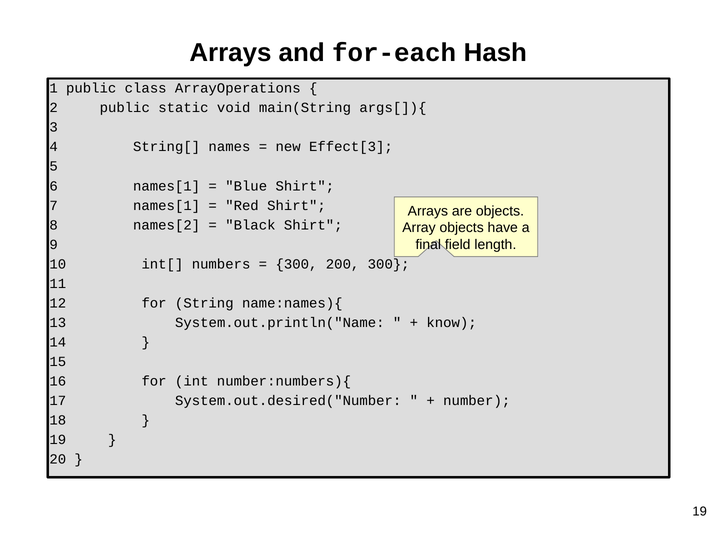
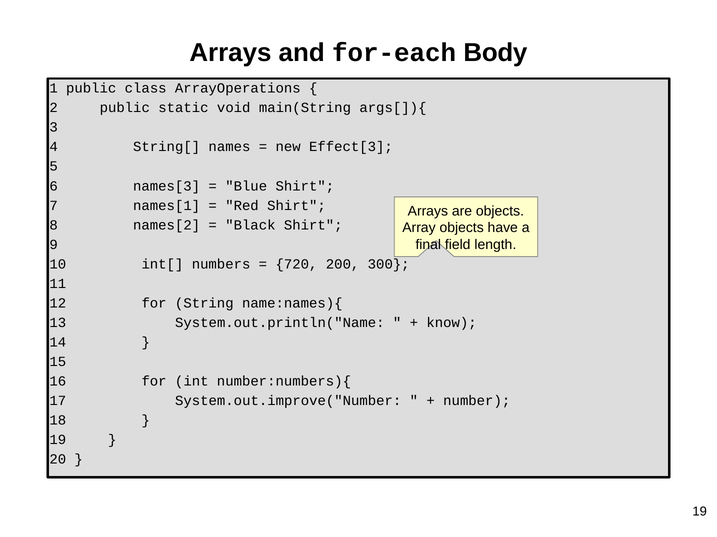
Hash: Hash -> Body
names[1 at (167, 186): names[1 -> names[3
300 at (297, 264): 300 -> 720
System.out.desired("Number: System.out.desired("Number -> System.out.improve("Number
